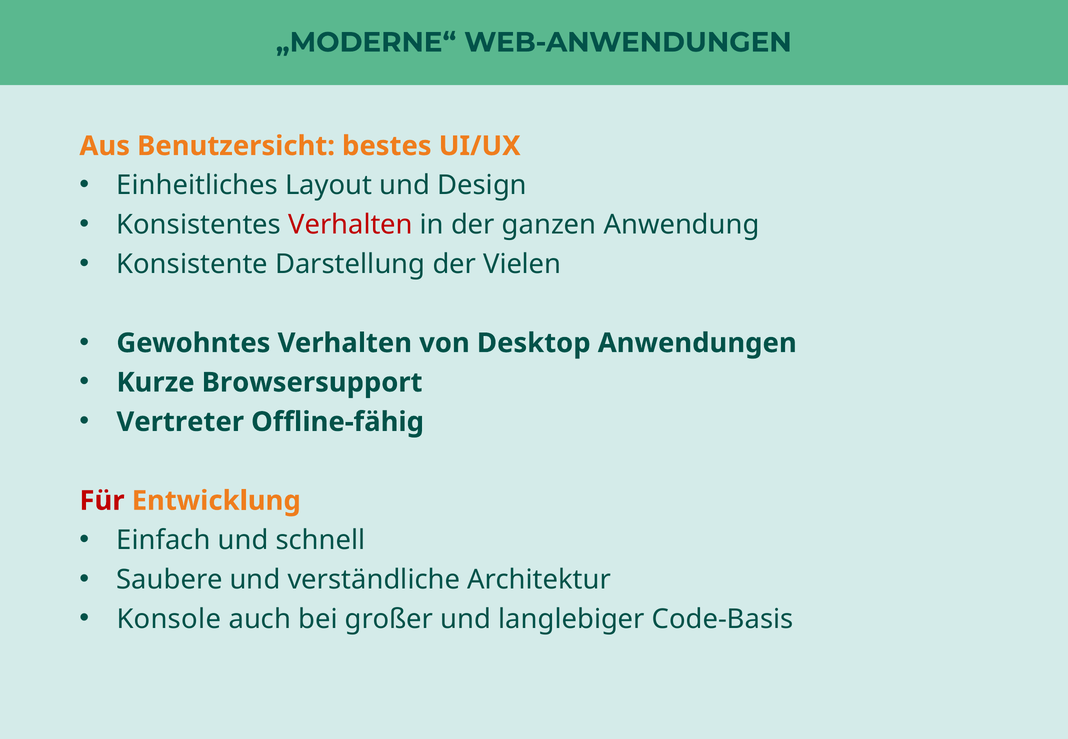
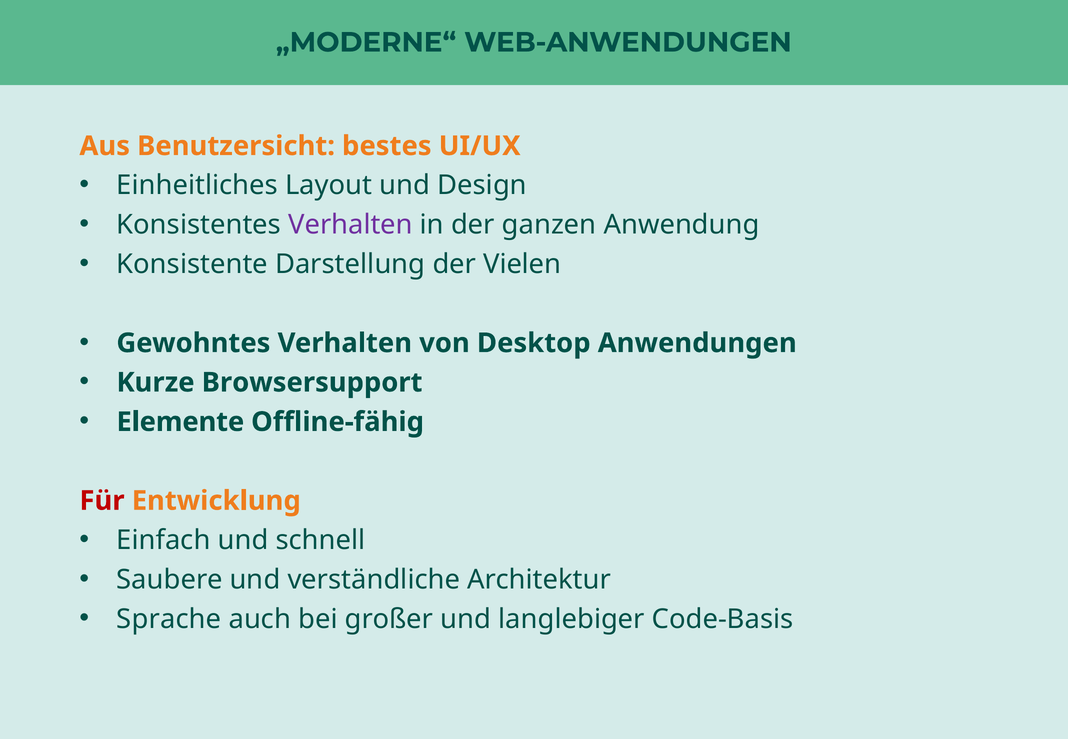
Verhalten at (351, 225) colour: red -> purple
Vertreter: Vertreter -> Elemente
Konsole: Konsole -> Sprache
